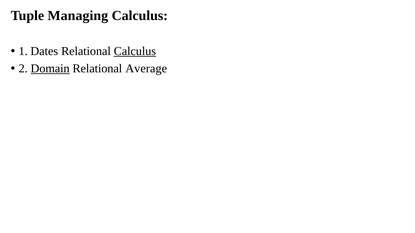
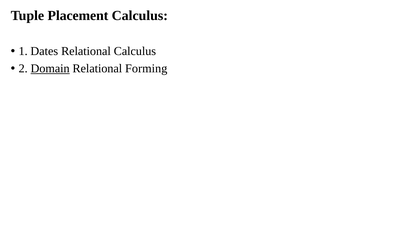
Managing: Managing -> Placement
Calculus at (135, 51) underline: present -> none
Average: Average -> Forming
